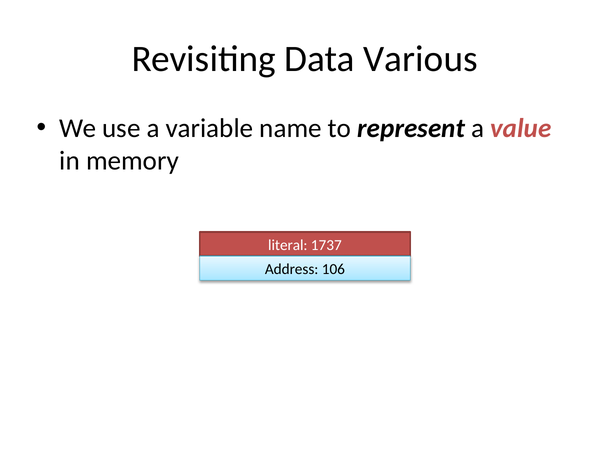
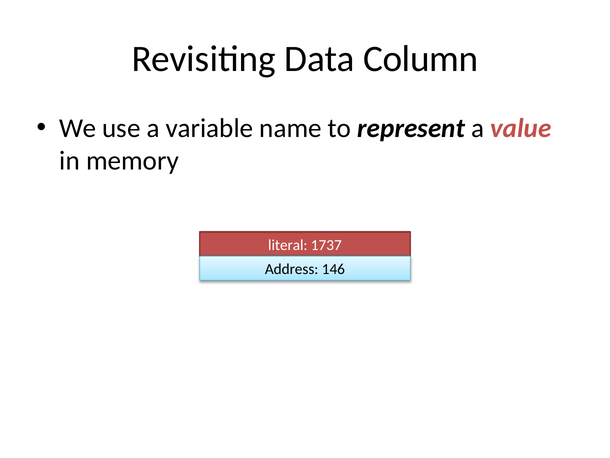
Various: Various -> Column
106: 106 -> 146
